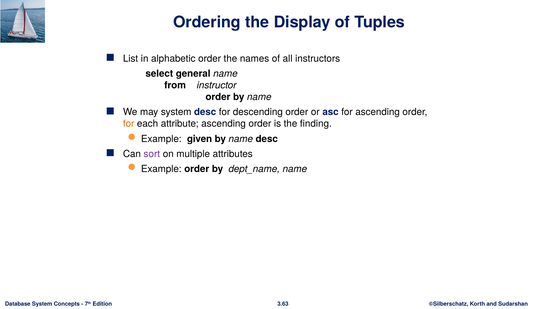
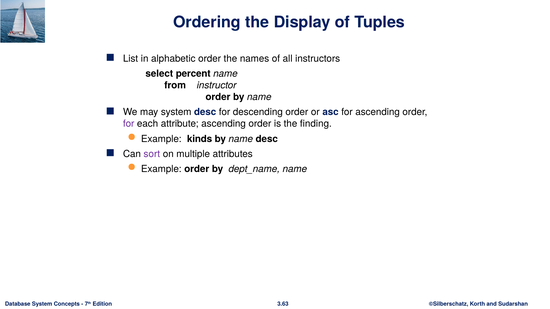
general: general -> percent
for at (129, 124) colour: orange -> purple
given: given -> kinds
